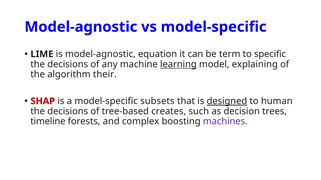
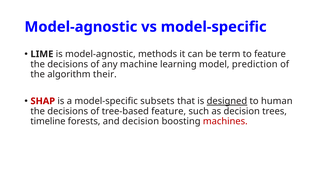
equation: equation -> methods
to specific: specific -> feature
learning underline: present -> none
explaining: explaining -> prediction
tree-based creates: creates -> feature
and complex: complex -> decision
machines colour: purple -> red
